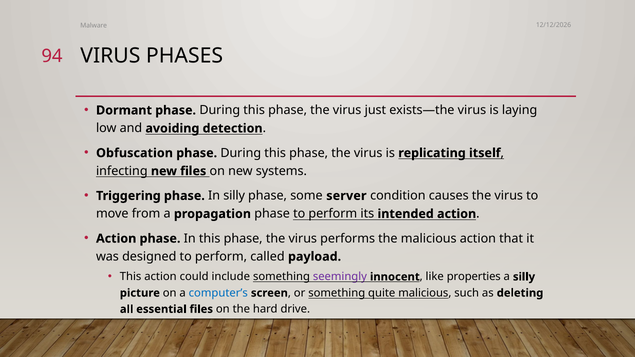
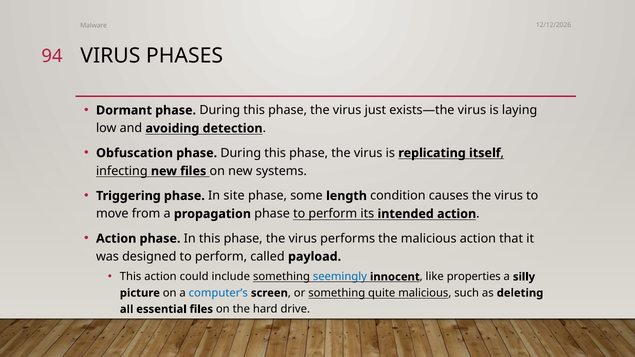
In silly: silly -> site
server: server -> length
seemingly colour: purple -> blue
